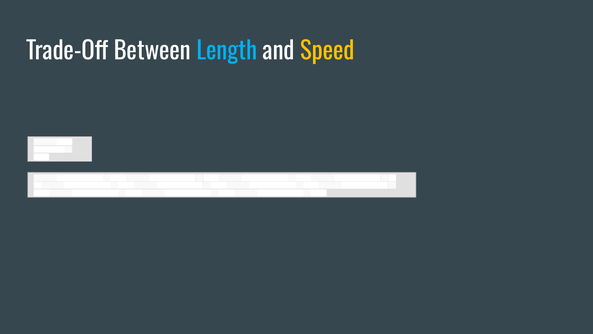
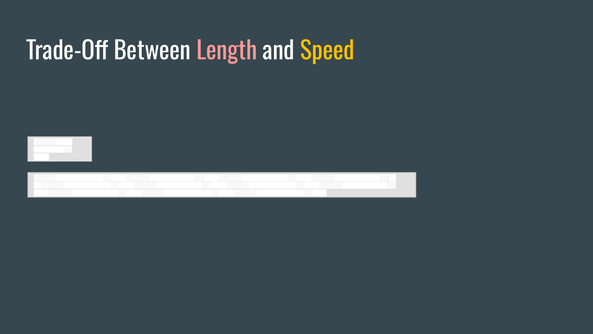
Length colour: light blue -> pink
